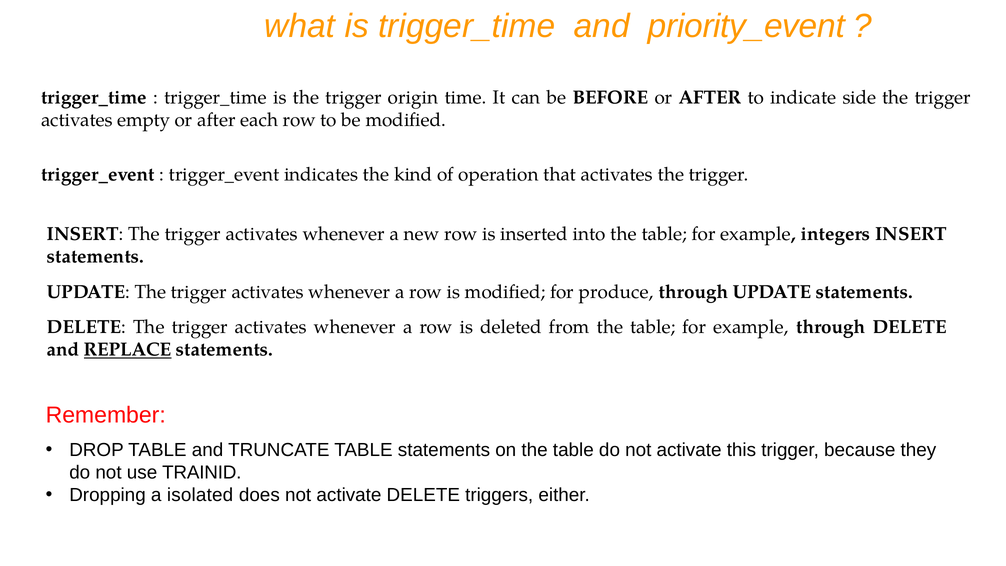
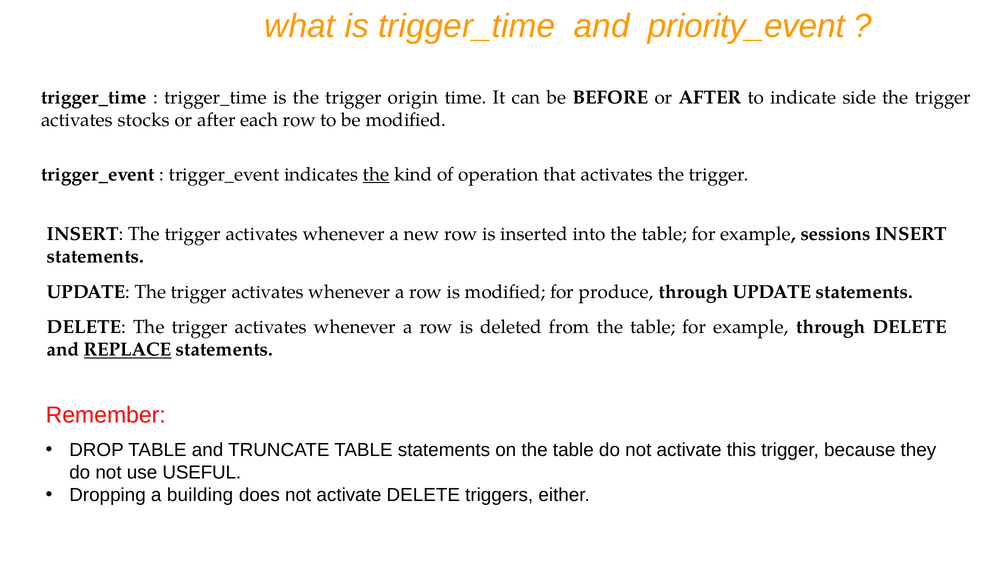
empty: empty -> stocks
the at (376, 174) underline: none -> present
integers: integers -> sessions
TRAINID: TRAINID -> USEFUL
isolated: isolated -> building
